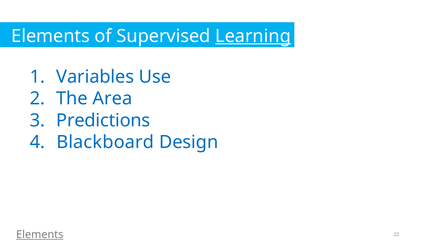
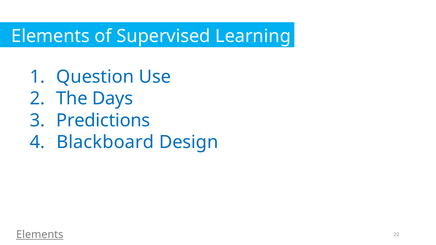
Learning underline: present -> none
Variables: Variables -> Question
Area: Area -> Days
